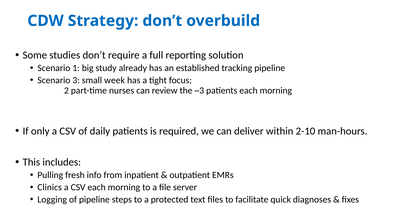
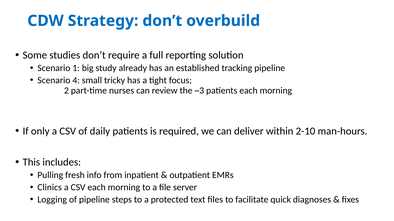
3: 3 -> 4
week: week -> tricky
